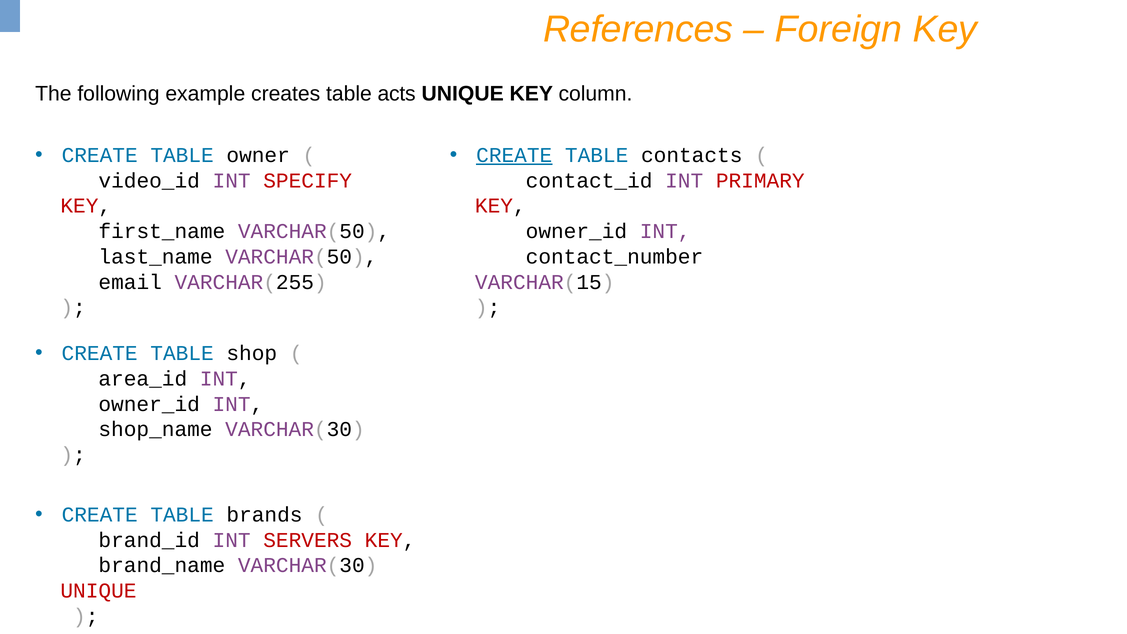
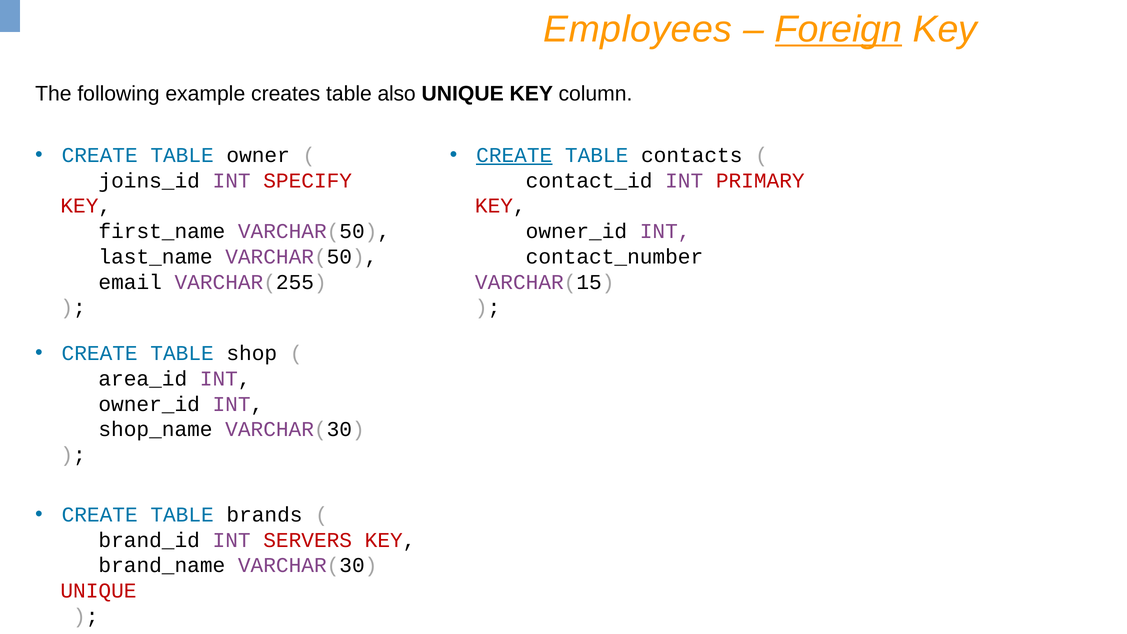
References: References -> Employees
Foreign underline: none -> present
acts: acts -> also
video_id: video_id -> joins_id
